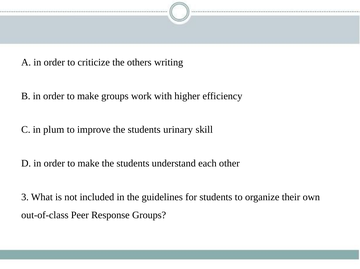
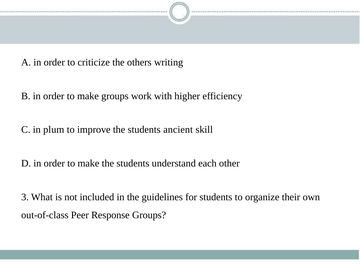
urinary: urinary -> ancient
